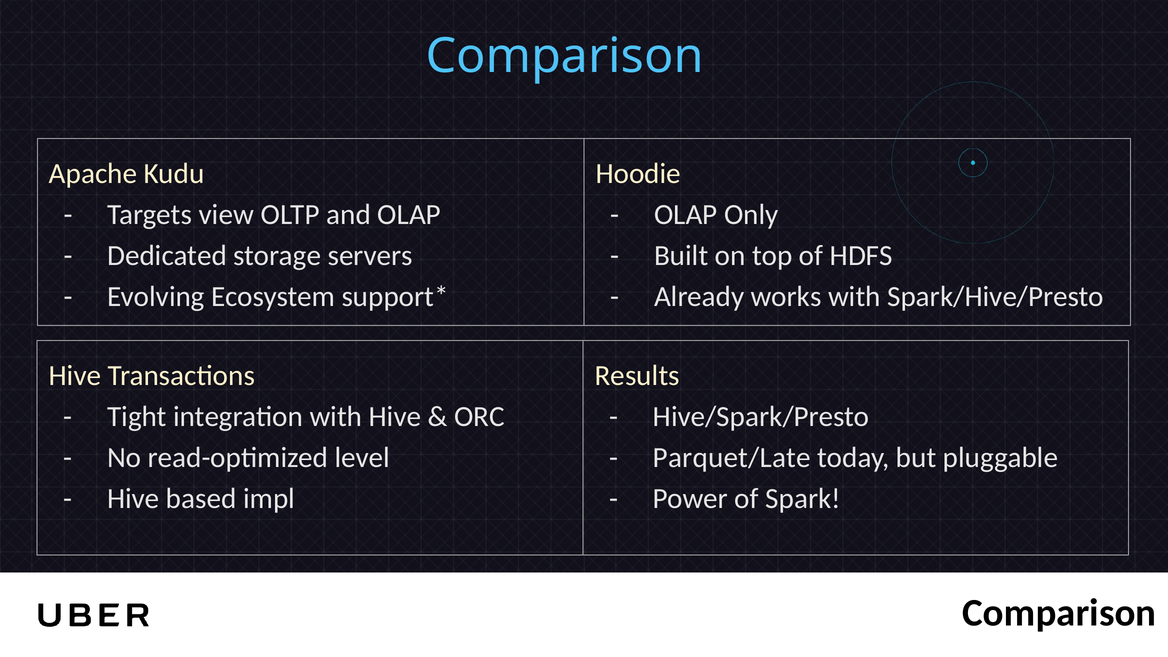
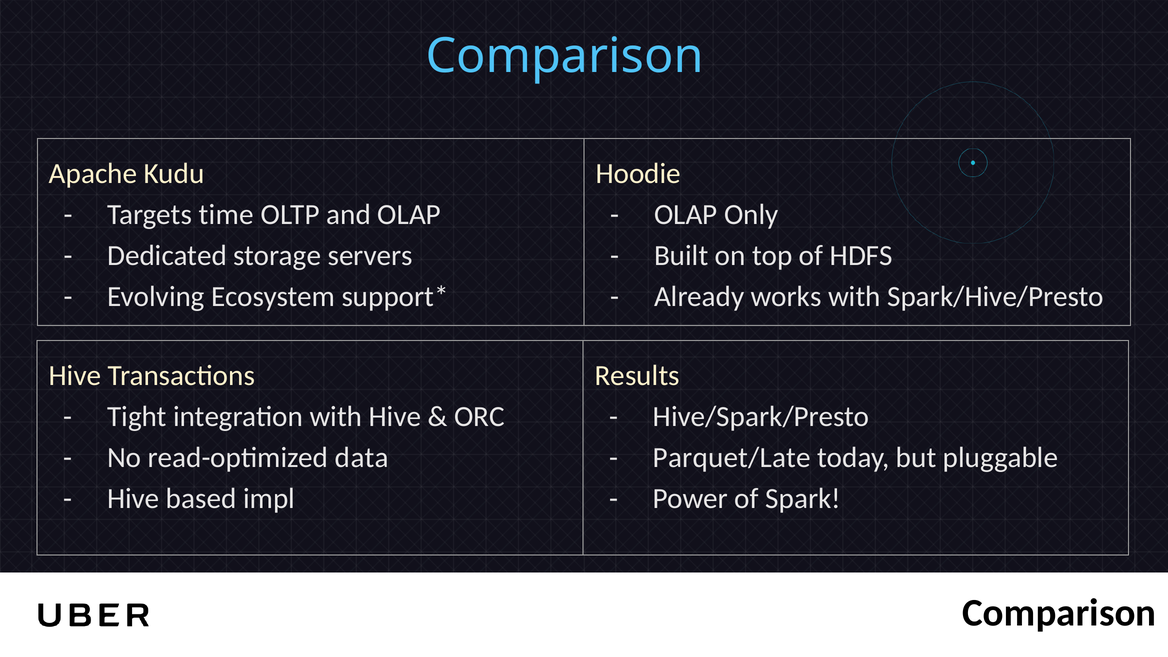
view: view -> time
level: level -> data
